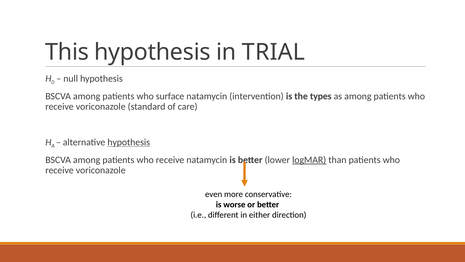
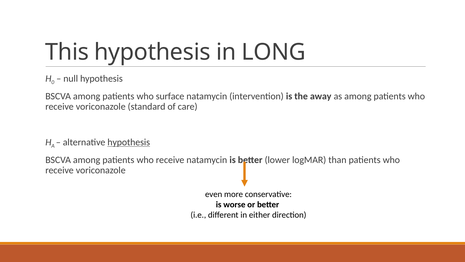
TRIAL: TRIAL -> LONG
types: types -> away
logMAR underline: present -> none
